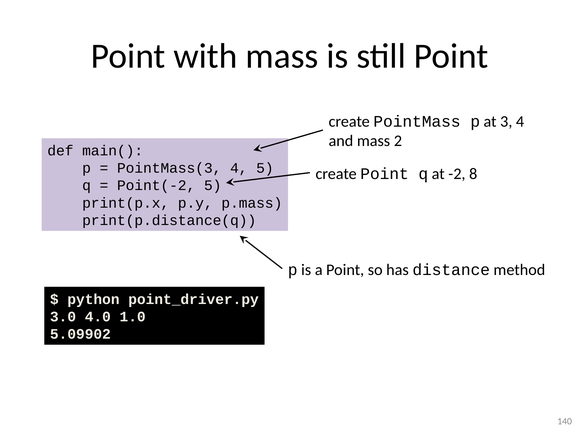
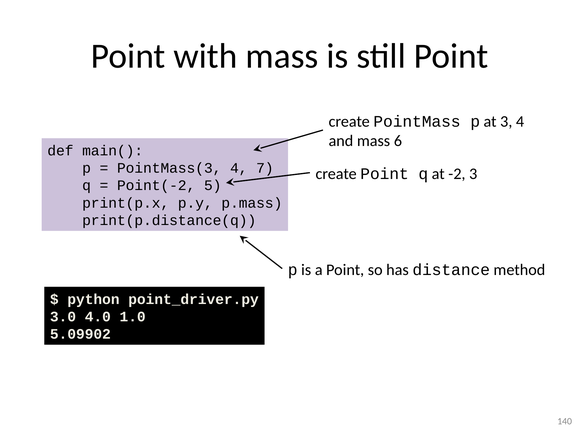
2: 2 -> 6
4 5: 5 -> 7
-2 8: 8 -> 3
